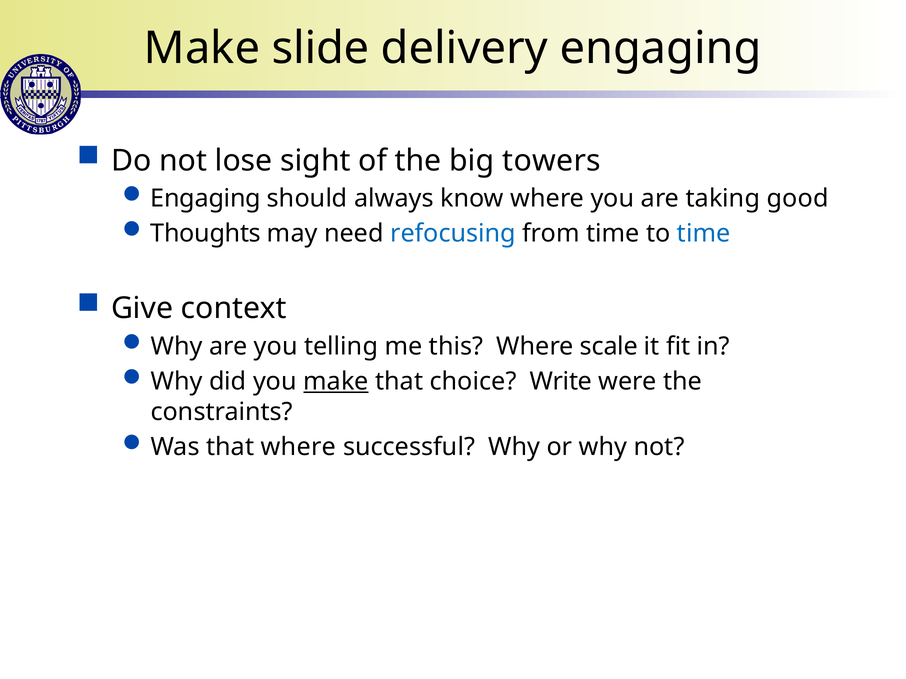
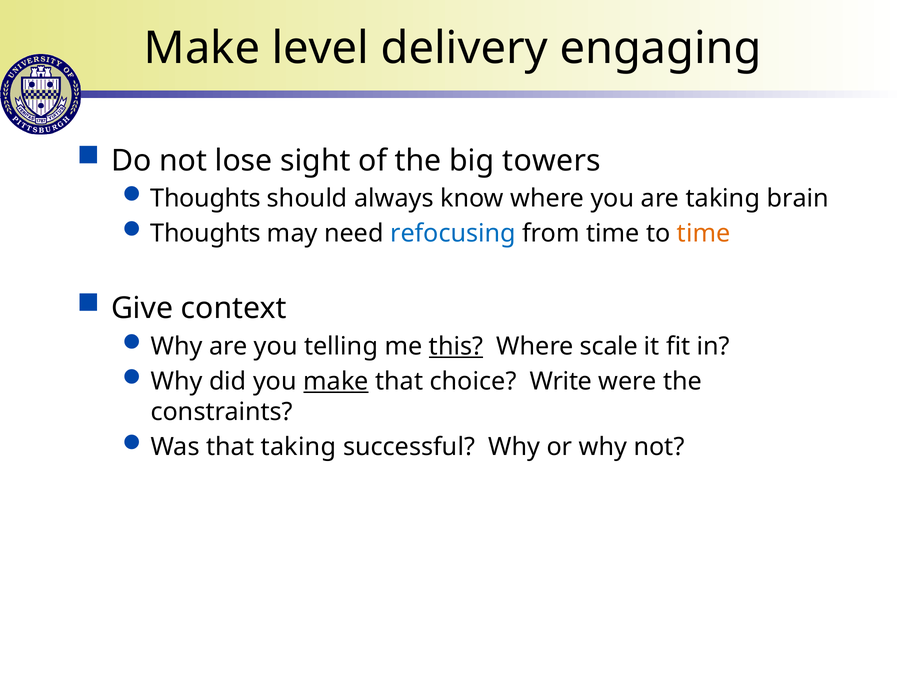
slide: slide -> level
Engaging at (206, 199): Engaging -> Thoughts
good: good -> brain
time at (704, 234) colour: blue -> orange
this underline: none -> present
that where: where -> taking
